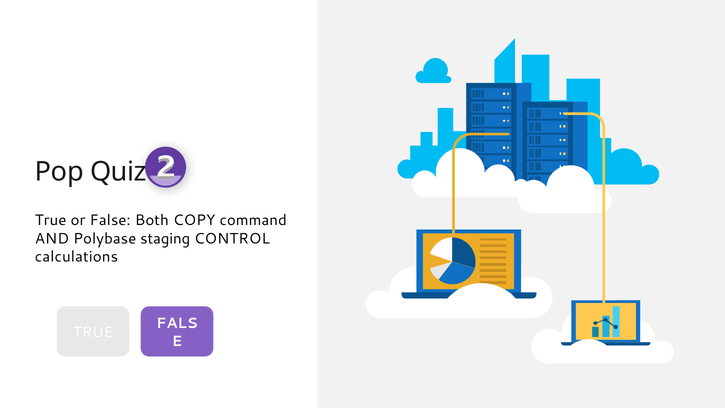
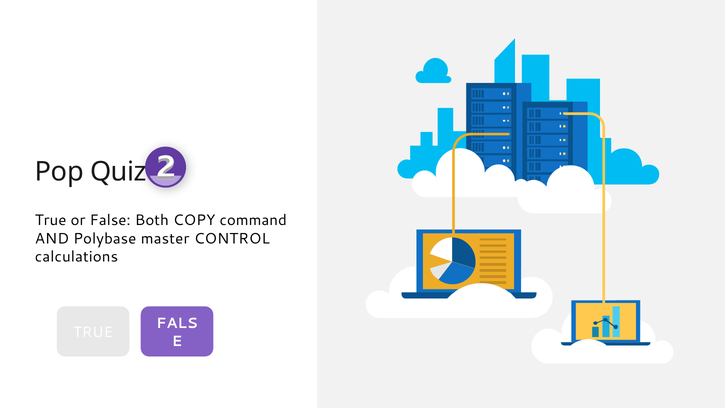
staging: staging -> master
